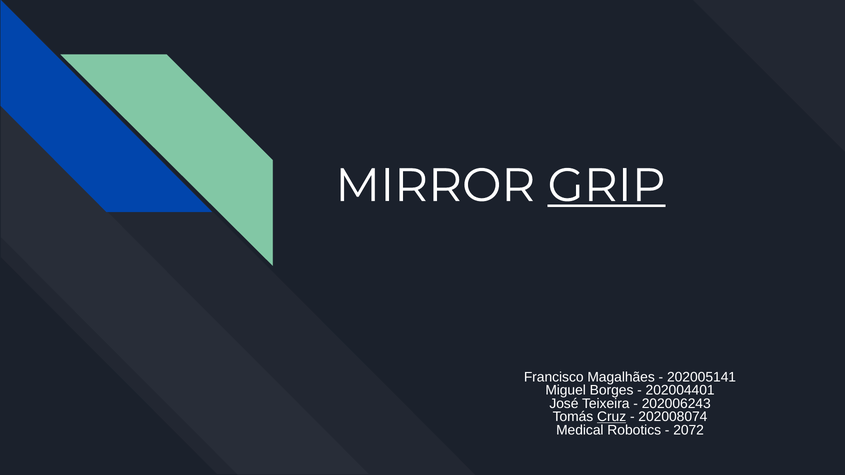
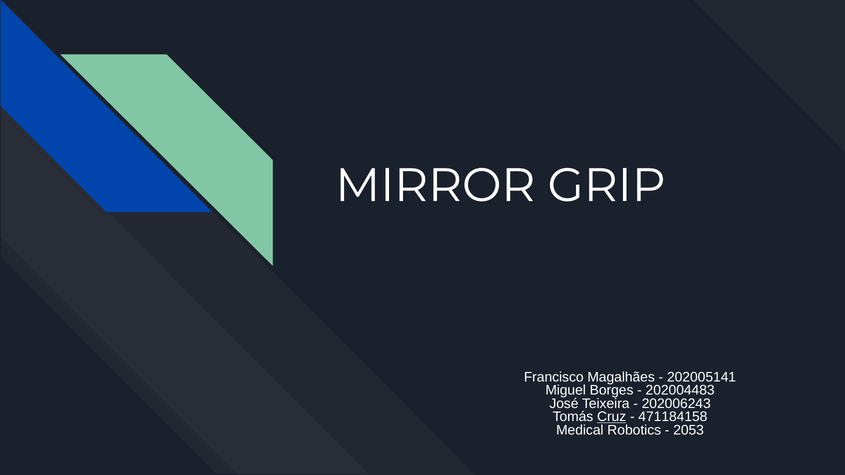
GRIP underline: present -> none
202004401: 202004401 -> 202004483
202008074: 202008074 -> 471184158
2072: 2072 -> 2053
